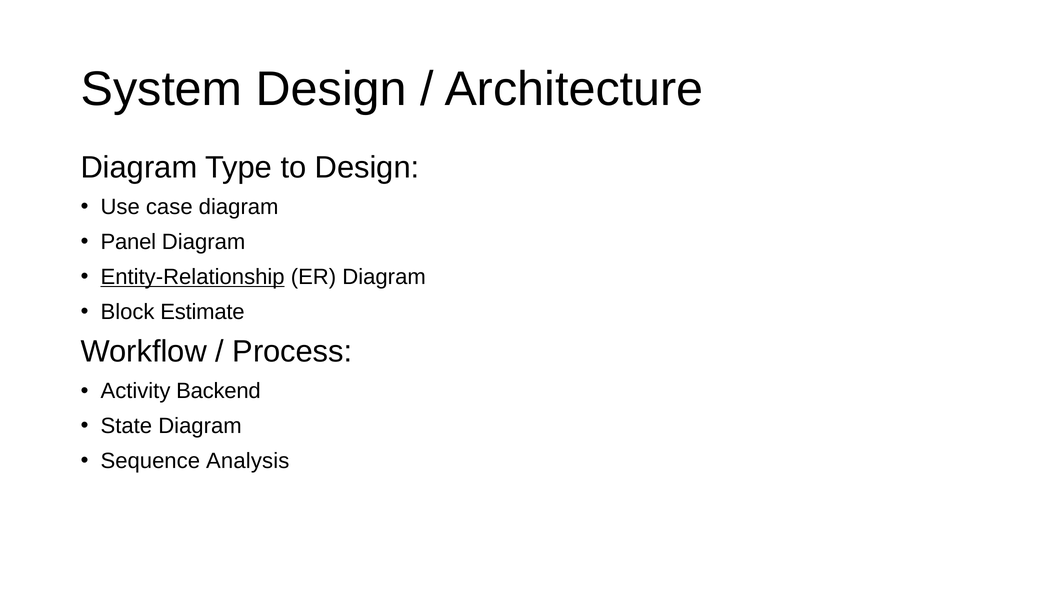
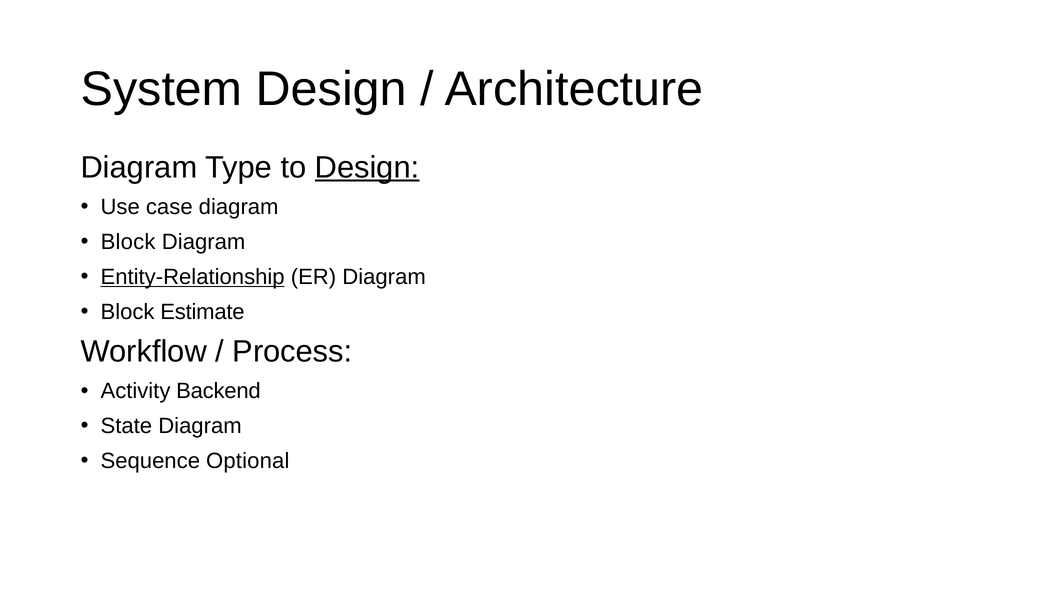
Design at (367, 167) underline: none -> present
Panel at (128, 242): Panel -> Block
Analysis: Analysis -> Optional
